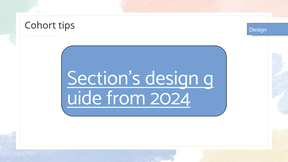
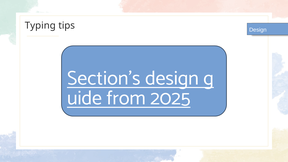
Cohort: Cohort -> Typing
2024: 2024 -> 2025
